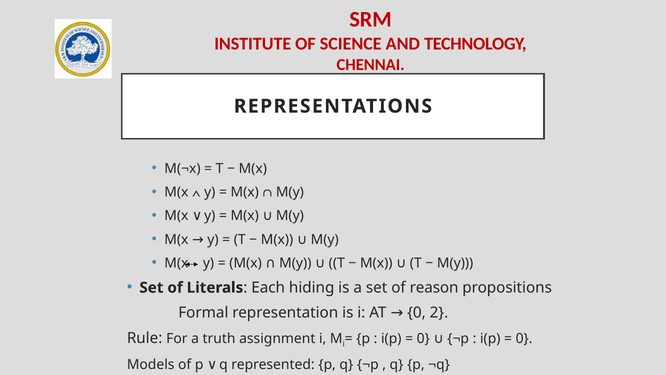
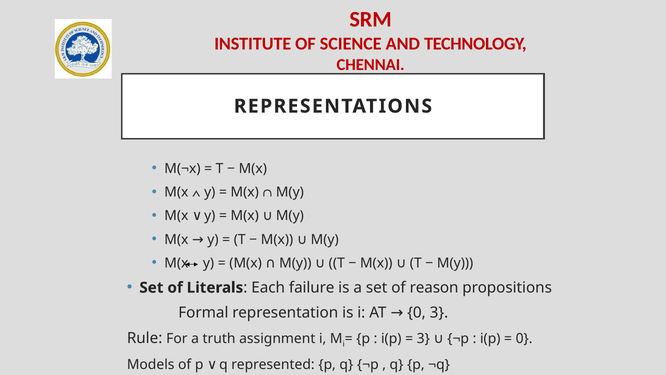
hiding: hiding -> failure
0 2: 2 -> 3
0 at (423, 338): 0 -> 3
